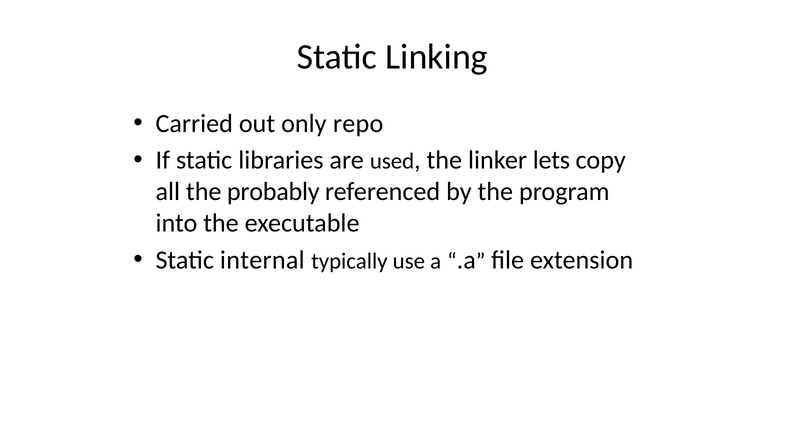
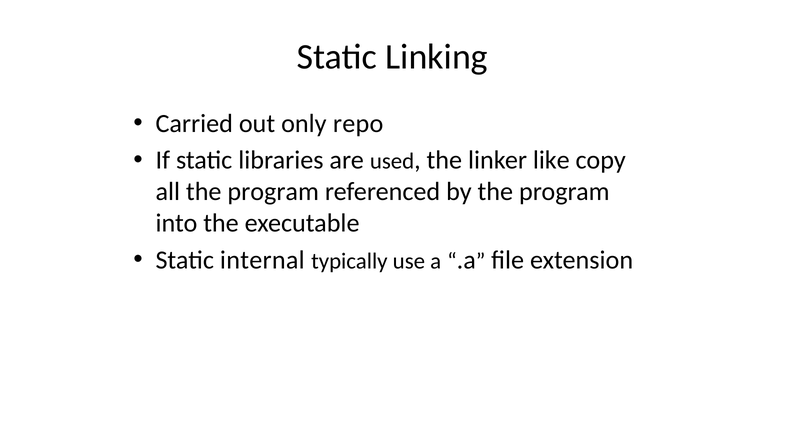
lets: lets -> like
all the probably: probably -> program
